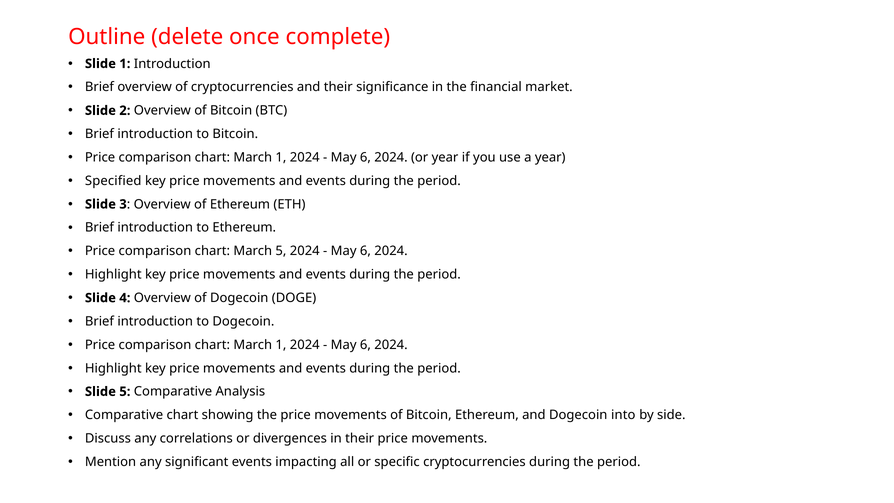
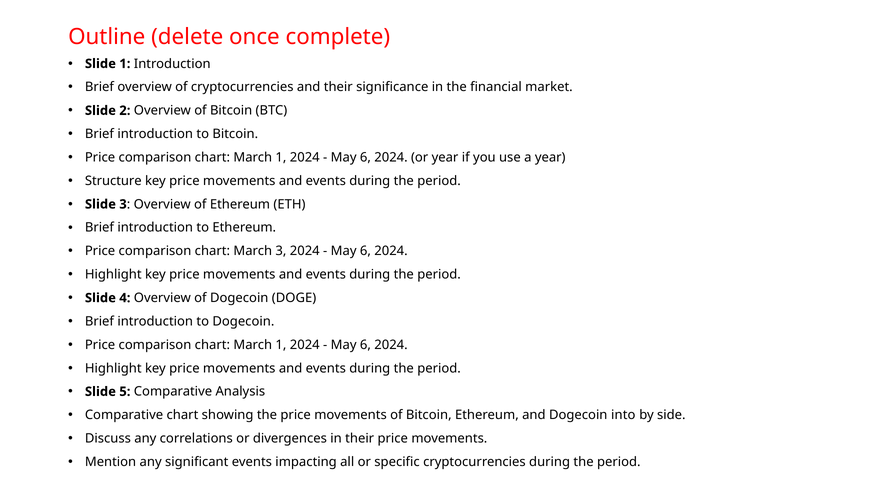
Specified: Specified -> Structure
March 5: 5 -> 3
